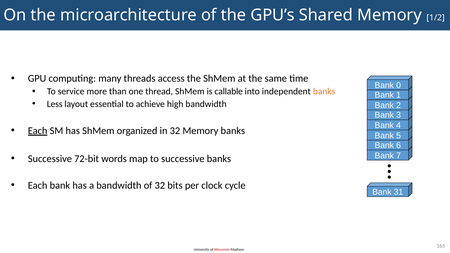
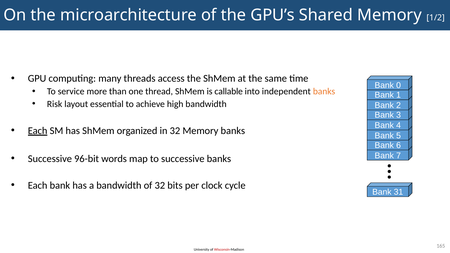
Less: Less -> Risk
72-bit: 72-bit -> 96-bit
